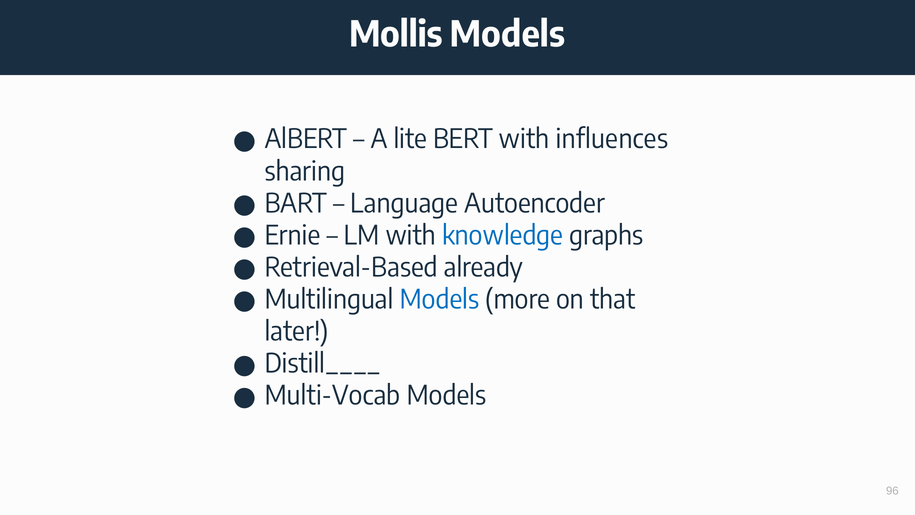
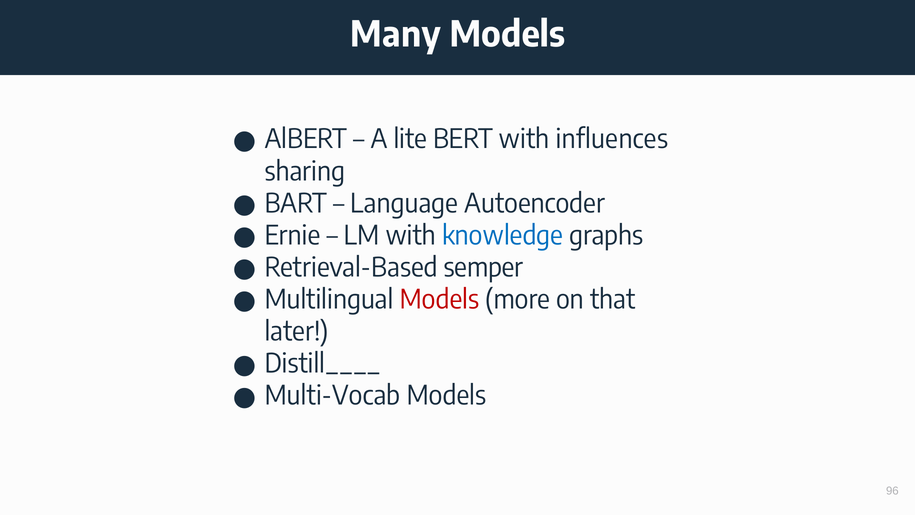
Mollis: Mollis -> Many
already: already -> semper
Models at (440, 300) colour: blue -> red
